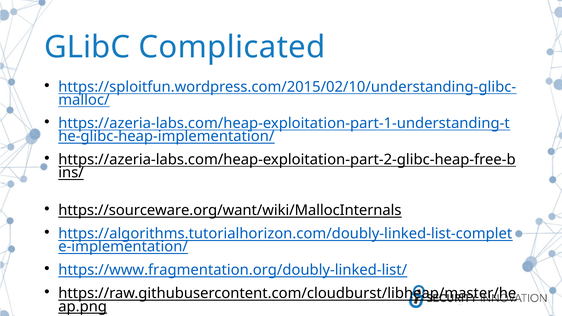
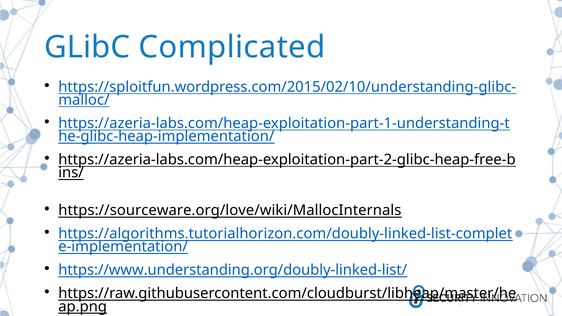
https://sourceware.org/want/wiki/MallocInternals: https://sourceware.org/want/wiki/MallocInternals -> https://sourceware.org/love/wiki/MallocInternals
https://www.fragmentation.org/doubly-linked-list/: https://www.fragmentation.org/doubly-linked-list/ -> https://www.understanding.org/doubly-linked-list/
